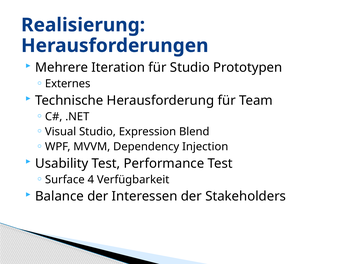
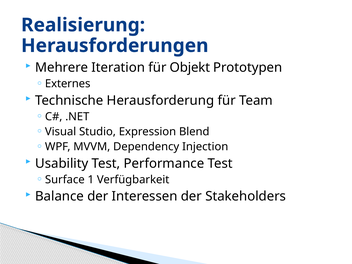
für Studio: Studio -> Objekt
4: 4 -> 1
